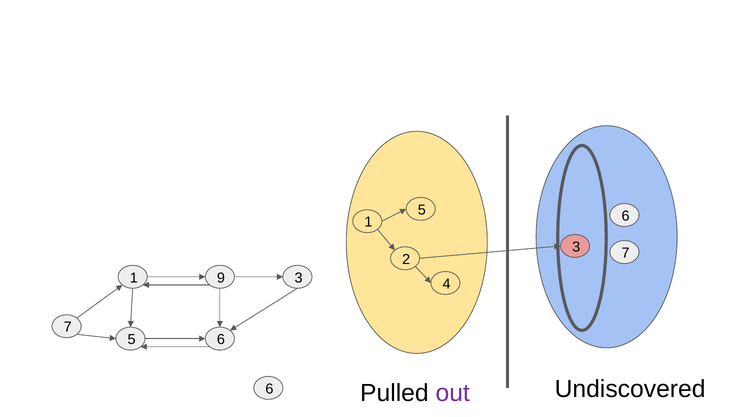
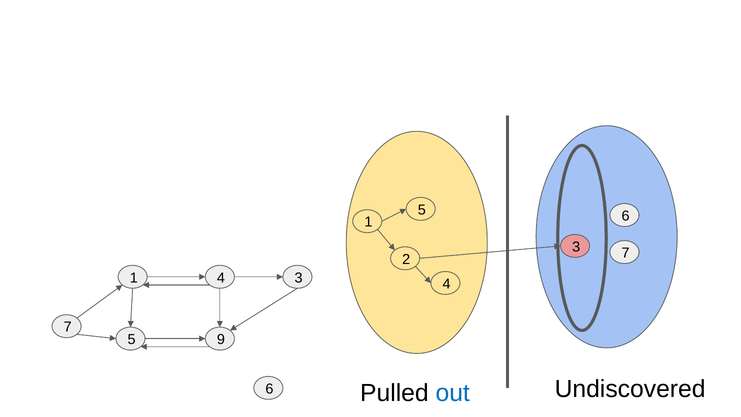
1 9: 9 -> 4
5 6: 6 -> 9
out colour: purple -> blue
